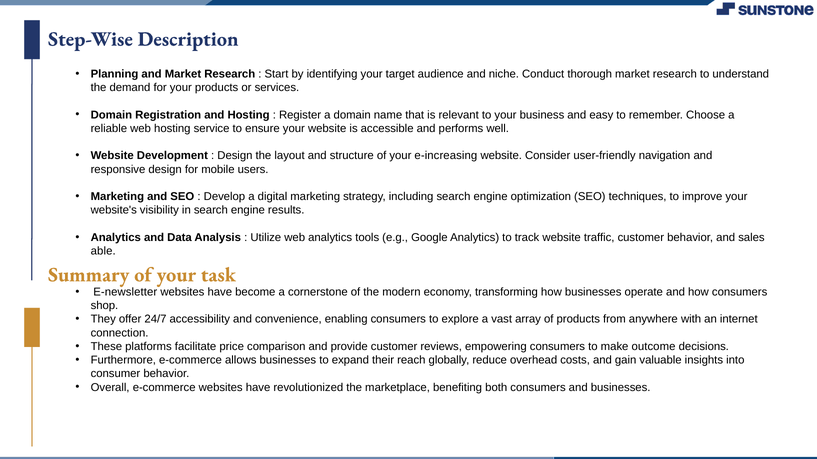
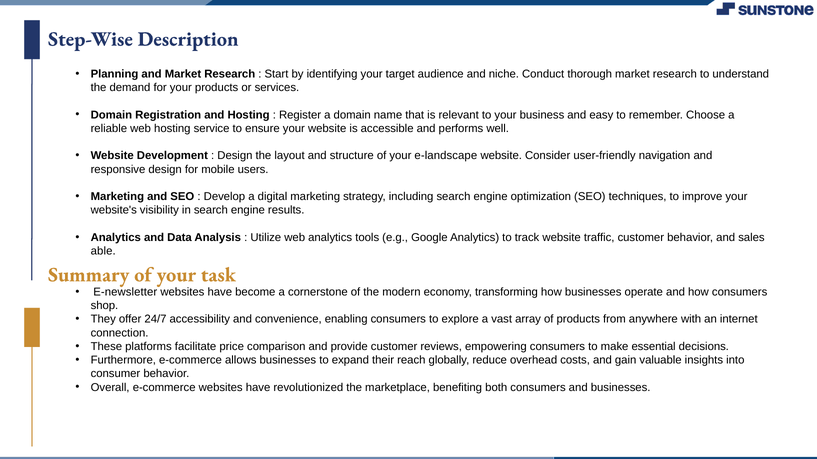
e-increasing: e-increasing -> e-landscape
outcome: outcome -> essential
